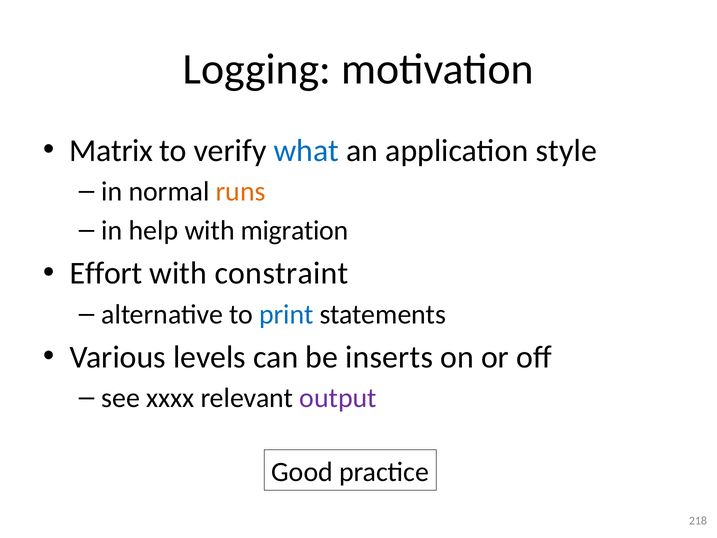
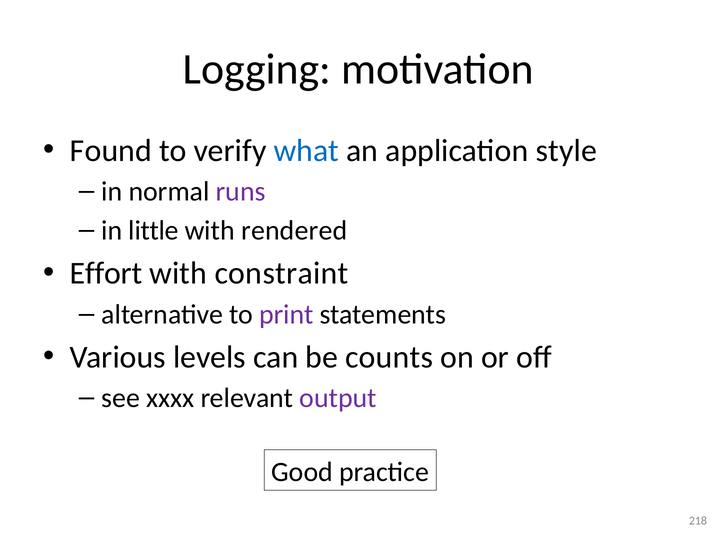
Matrix: Matrix -> Found
runs colour: orange -> purple
help: help -> little
migration: migration -> rendered
print colour: blue -> purple
inserts: inserts -> counts
